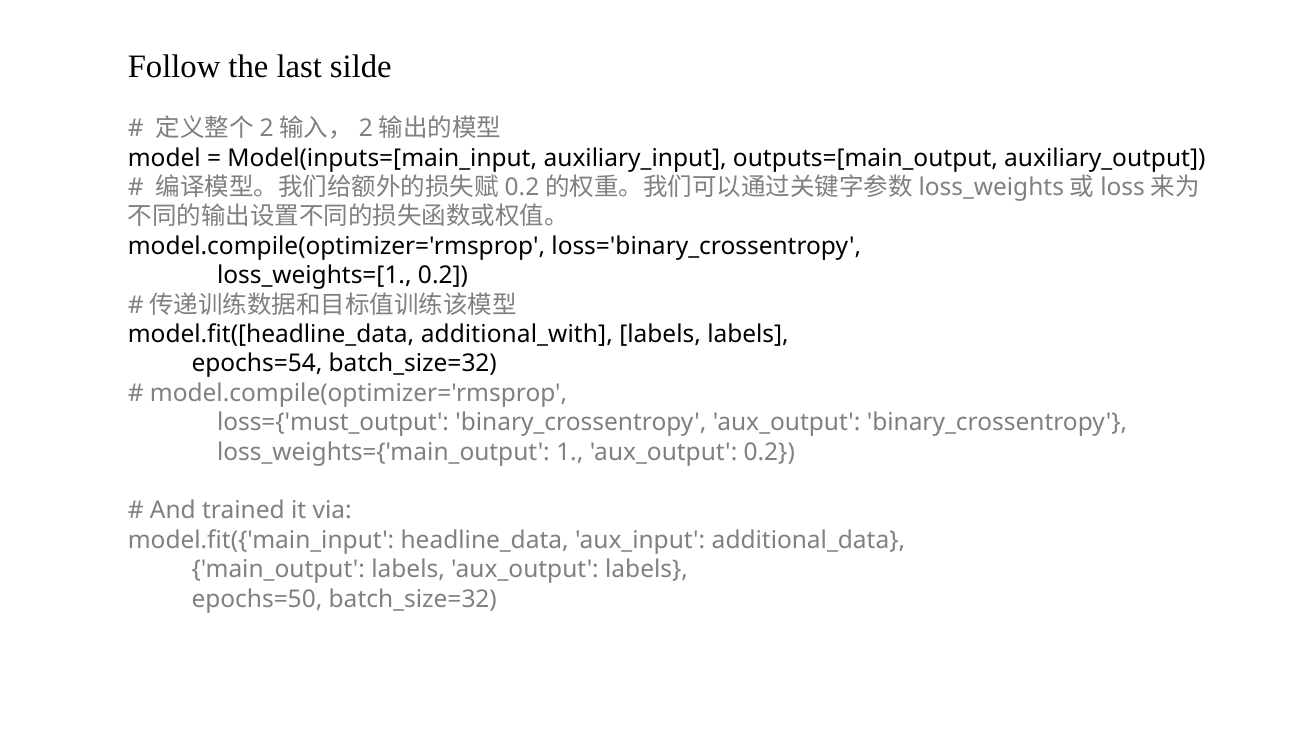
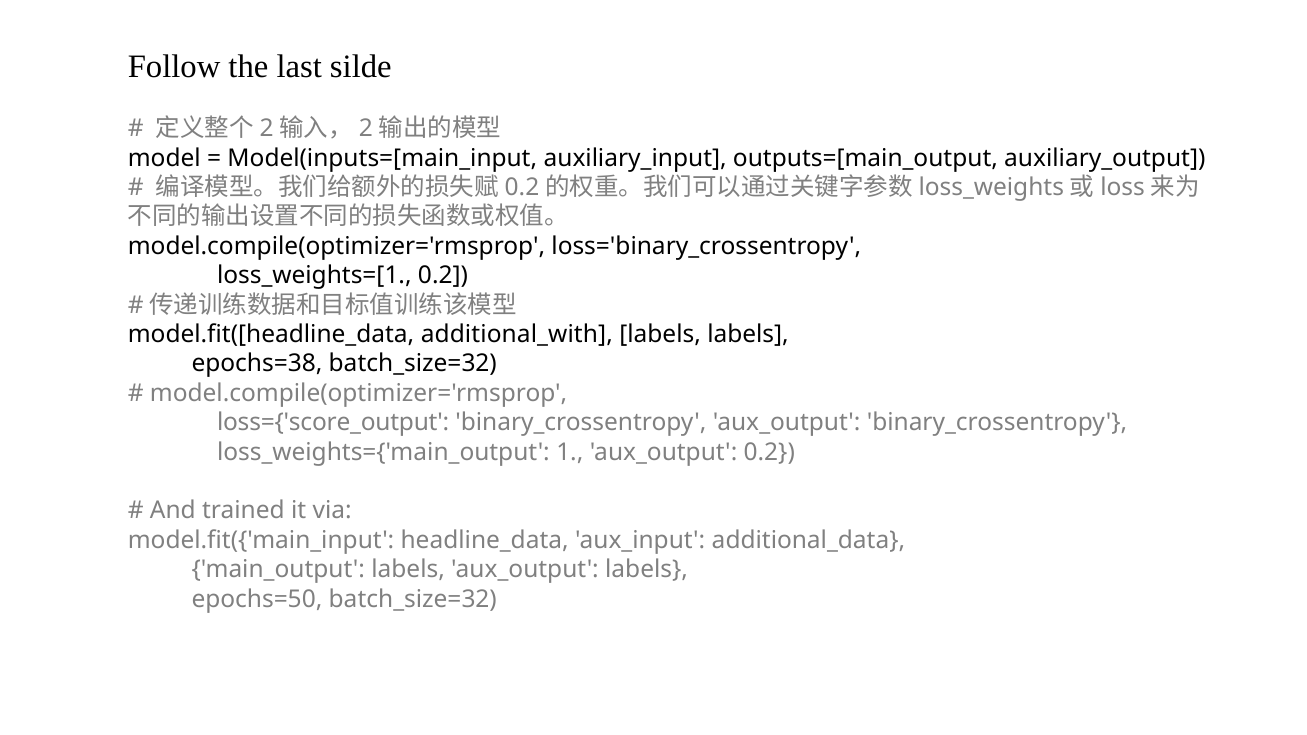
epochs=54: epochs=54 -> epochs=38
loss={'must_output: loss={'must_output -> loss={'score_output
